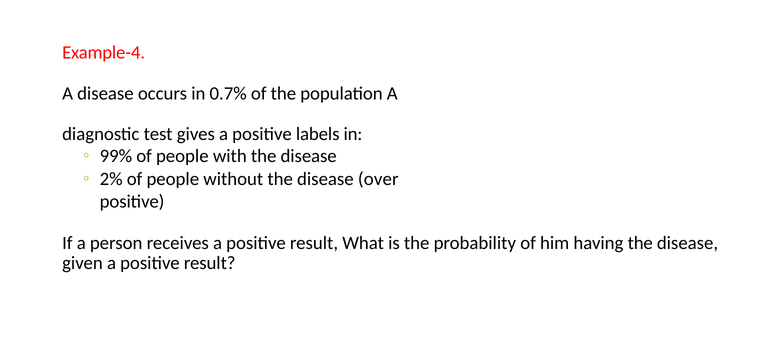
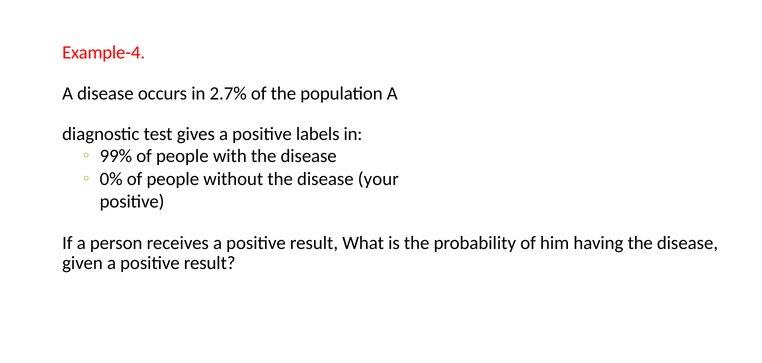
0.7%: 0.7% -> 2.7%
2%: 2% -> 0%
over: over -> your
